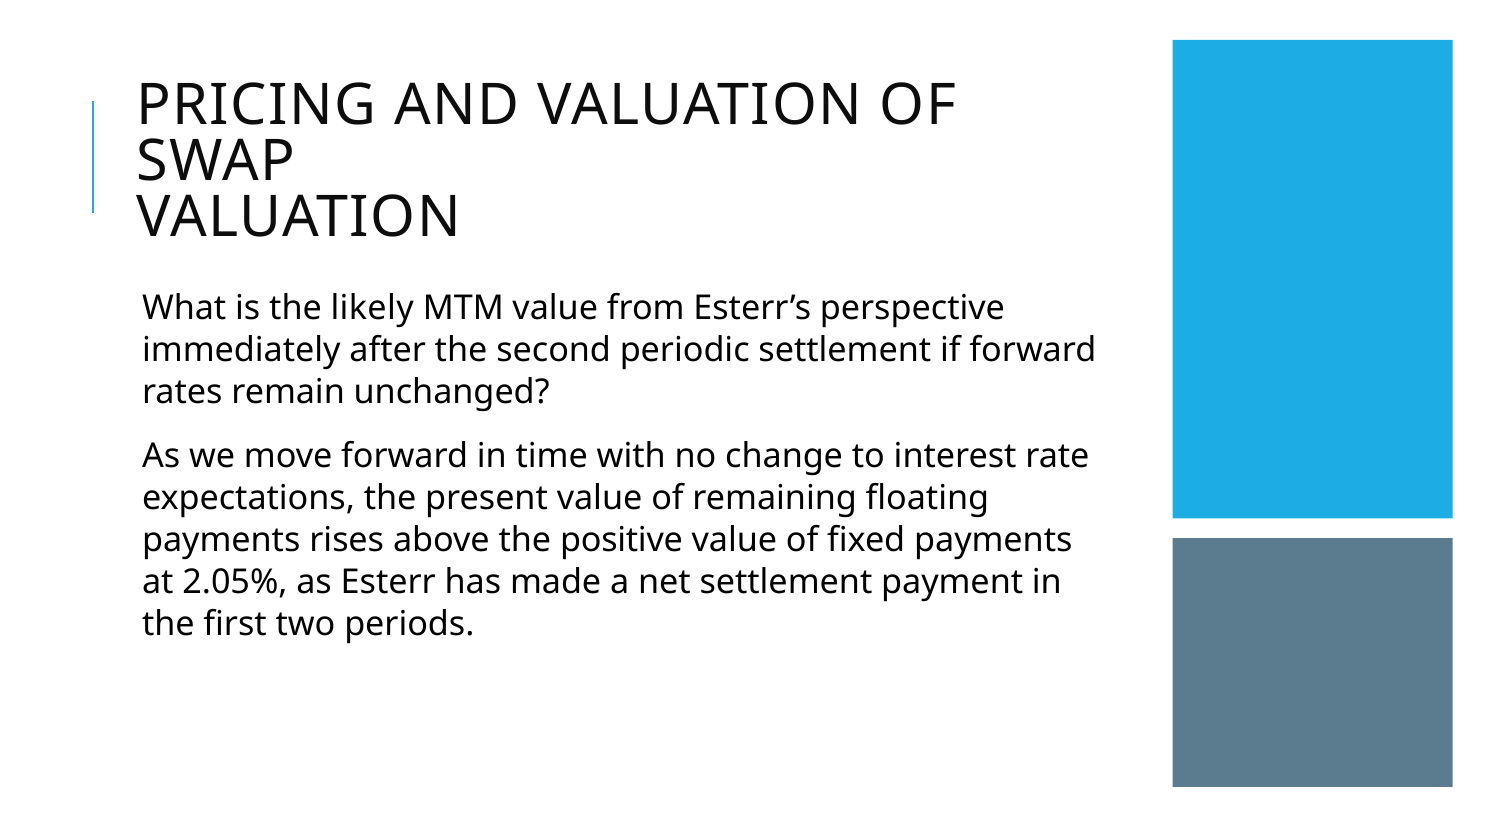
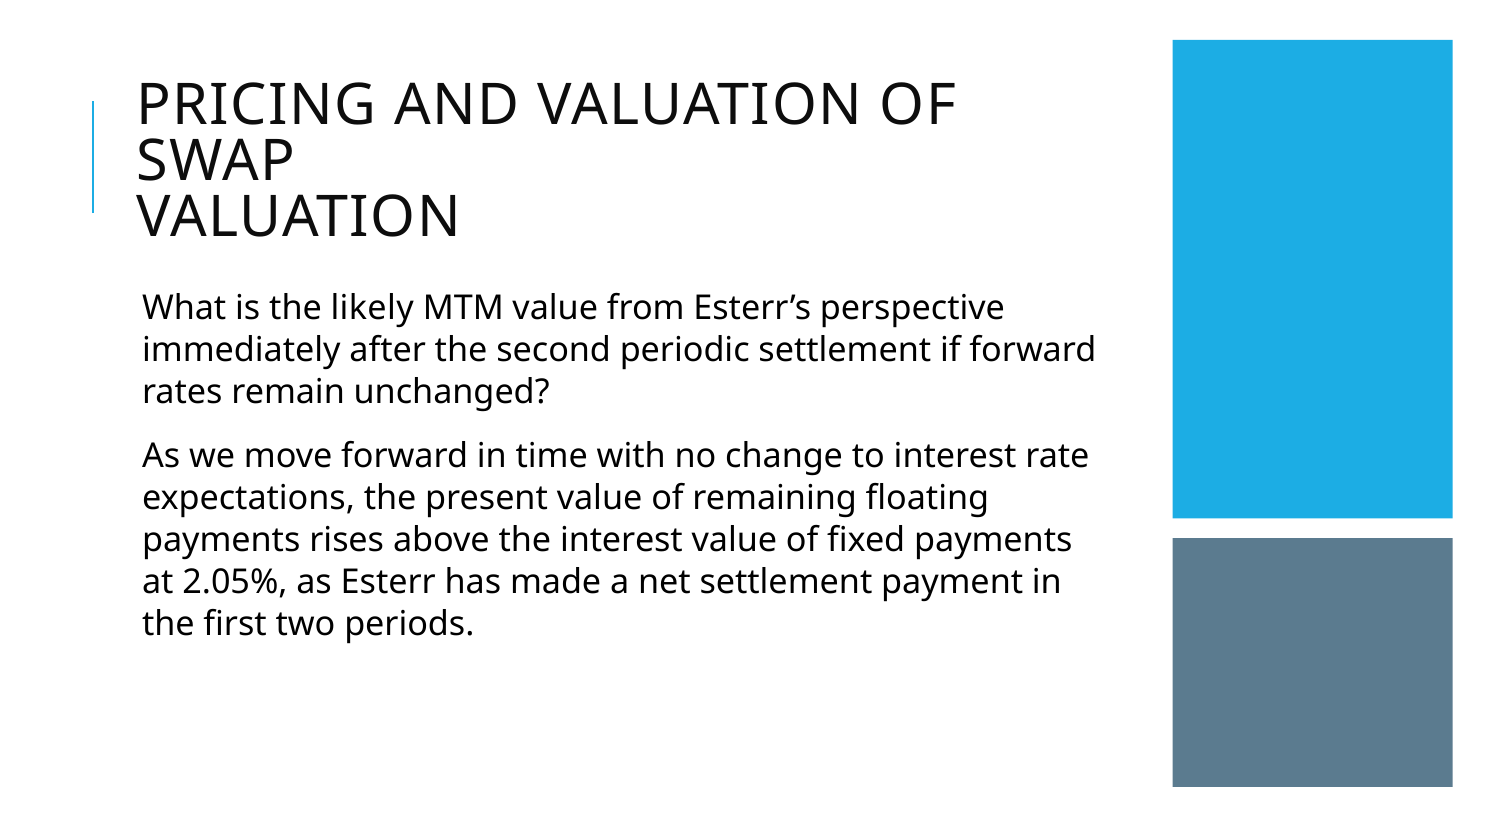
the positive: positive -> interest
